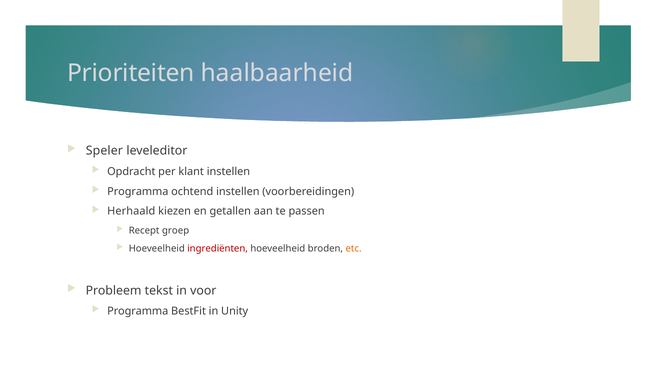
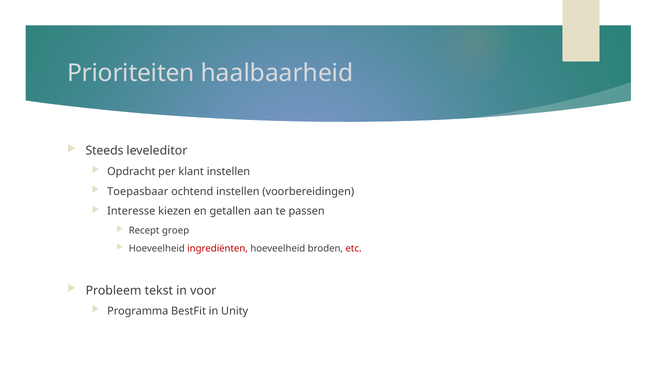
Speler: Speler -> Steeds
Programma at (138, 192): Programma -> Toepasbaar
Herhaald: Herhaald -> Interesse
etc colour: orange -> red
